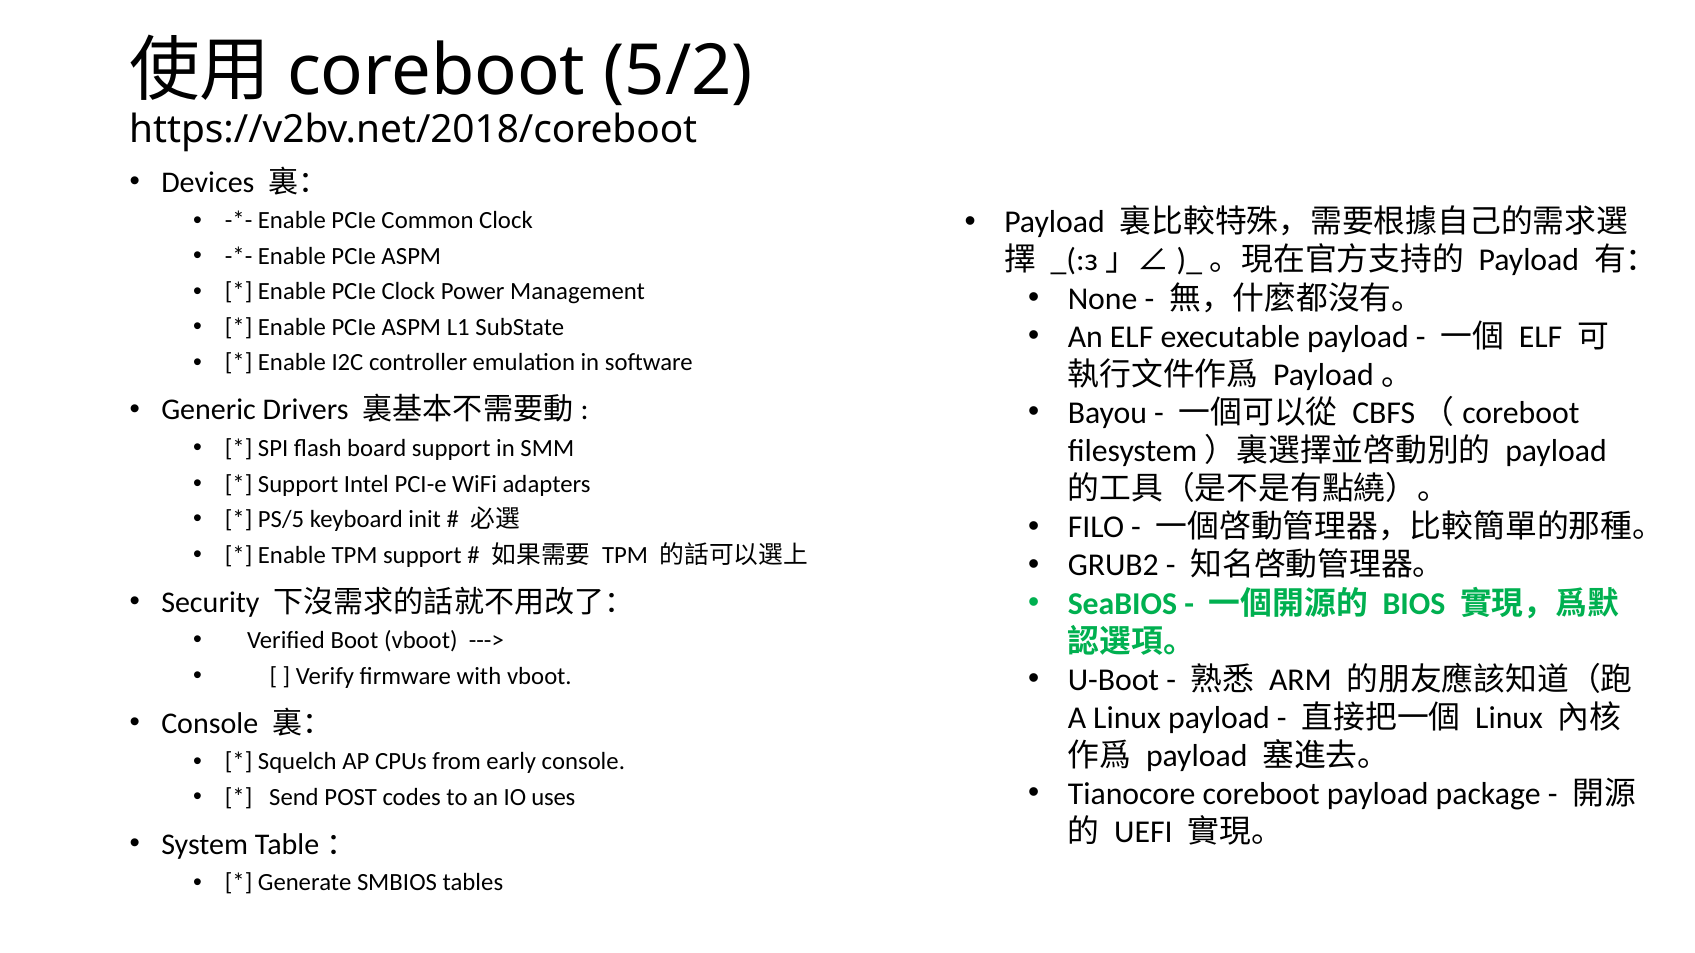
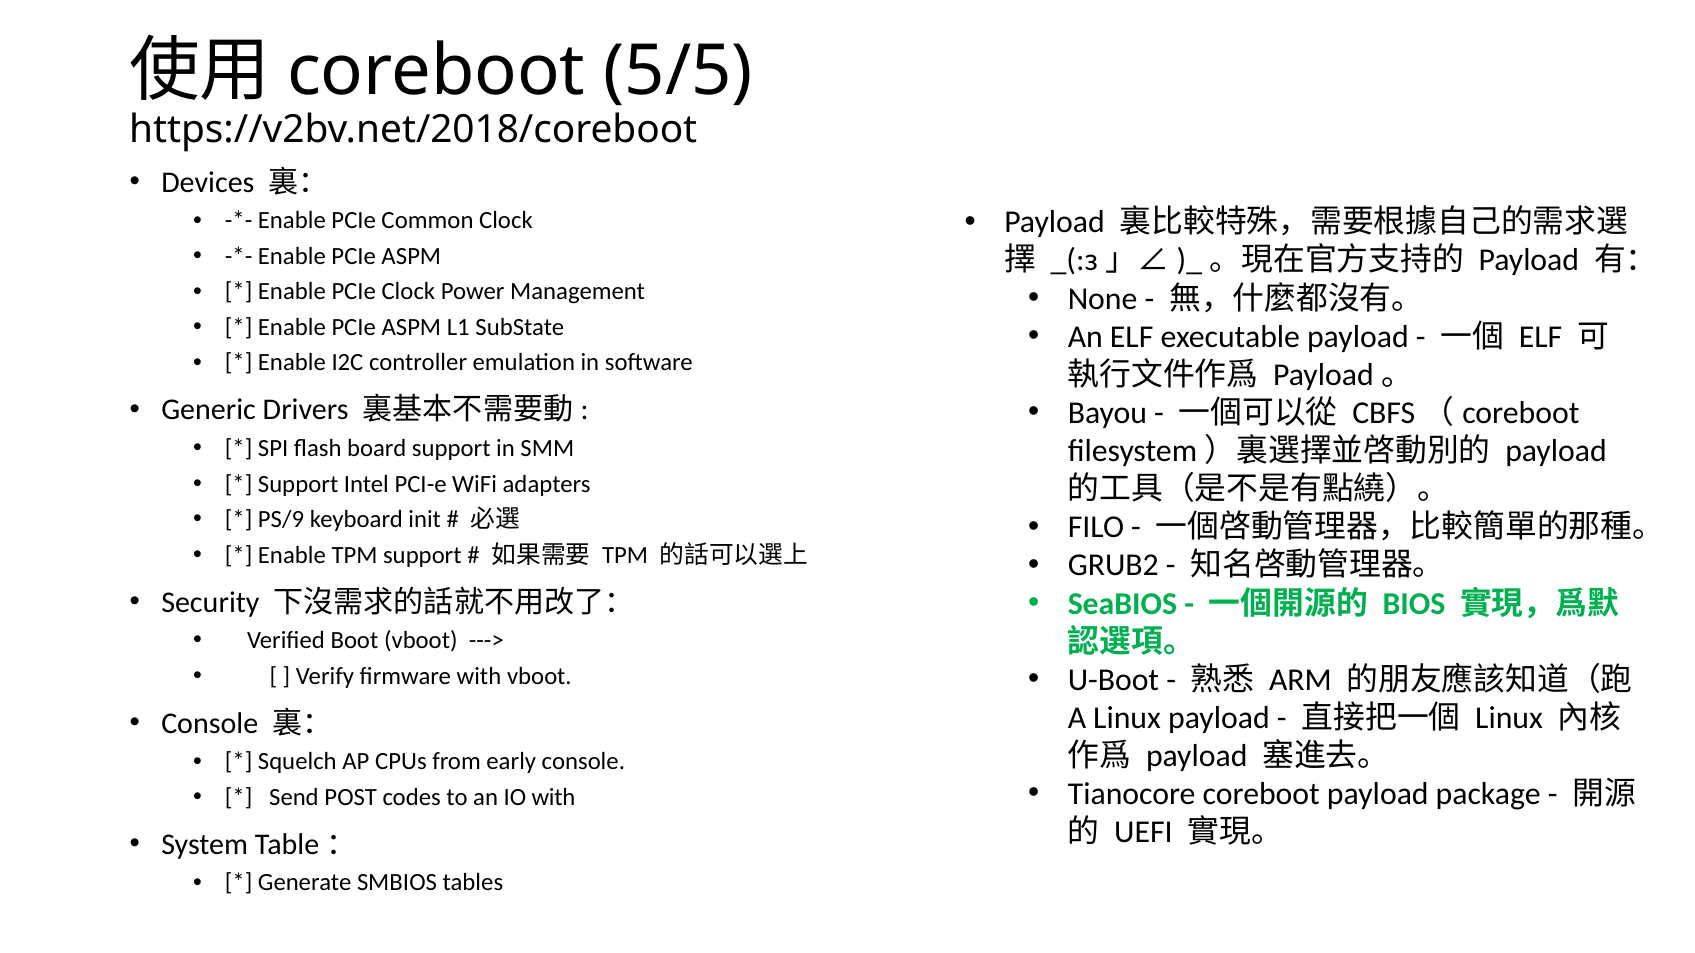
5/2: 5/2 -> 5/5
PS/5: PS/5 -> PS/9
IO uses: uses -> with
